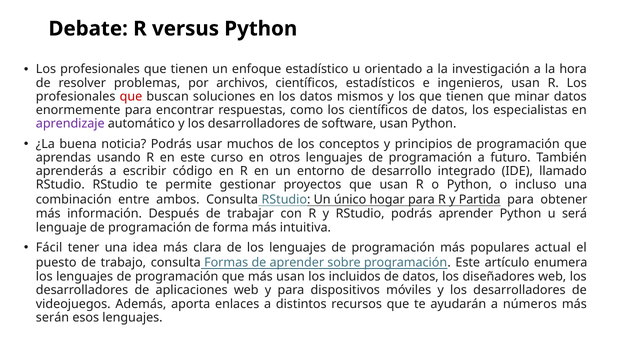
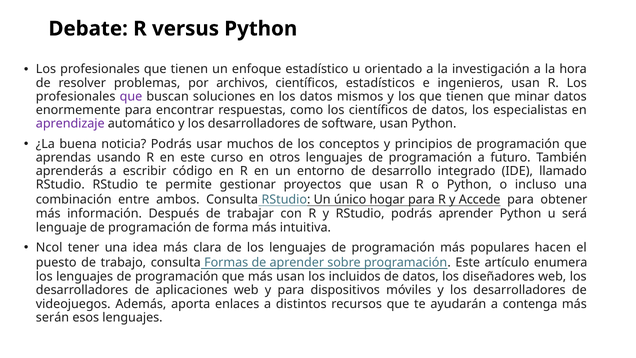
que at (131, 96) colour: red -> purple
Partida: Partida -> Accede
Fácil: Fácil -> Ncol
actual: actual -> hacen
números: números -> contenga
